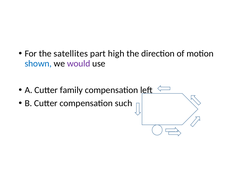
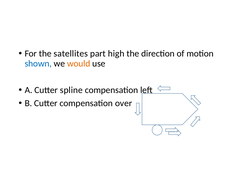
would colour: purple -> orange
family: family -> spline
such: such -> over
